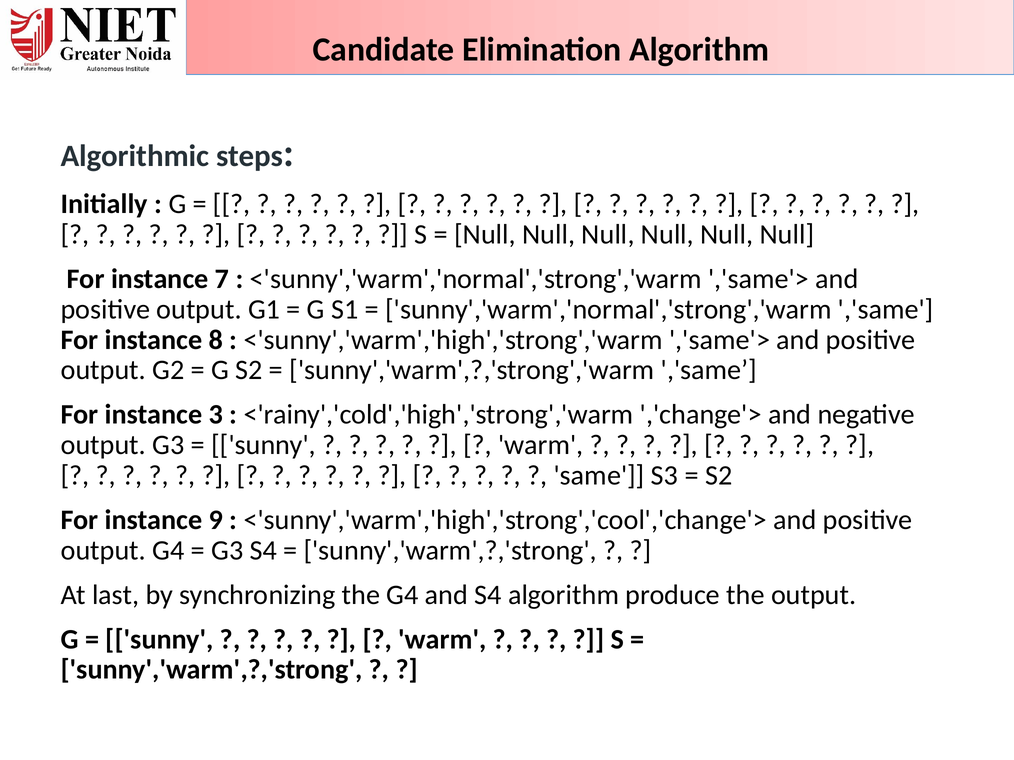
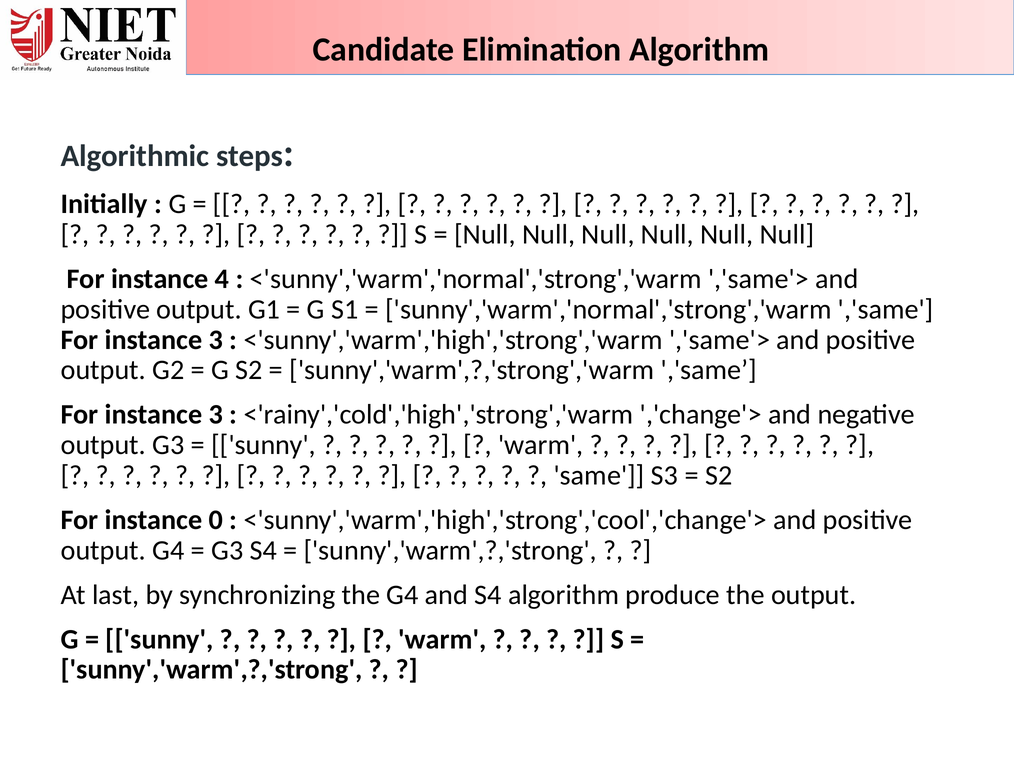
7: 7 -> 4
8 at (216, 340): 8 -> 3
9: 9 -> 0
